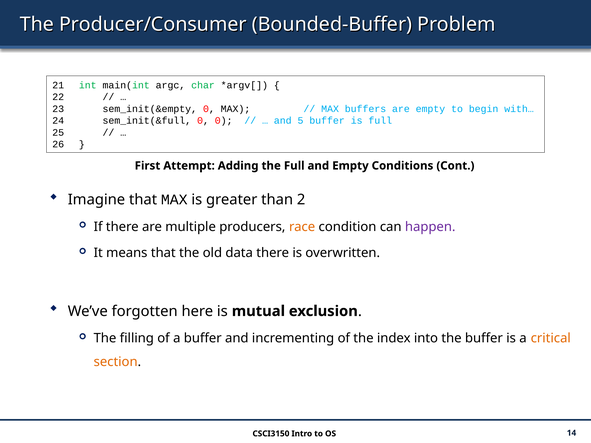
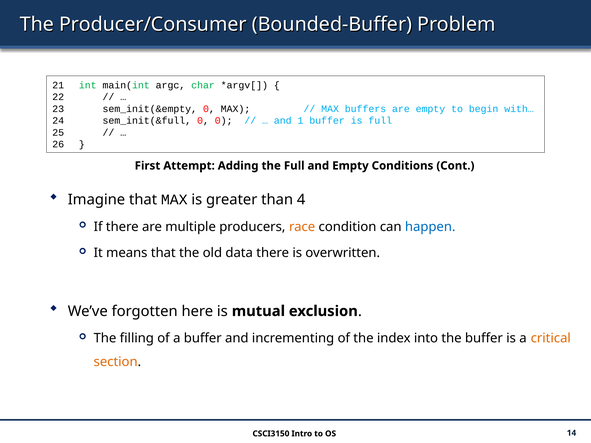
5: 5 -> 1
2: 2 -> 4
happen colour: purple -> blue
